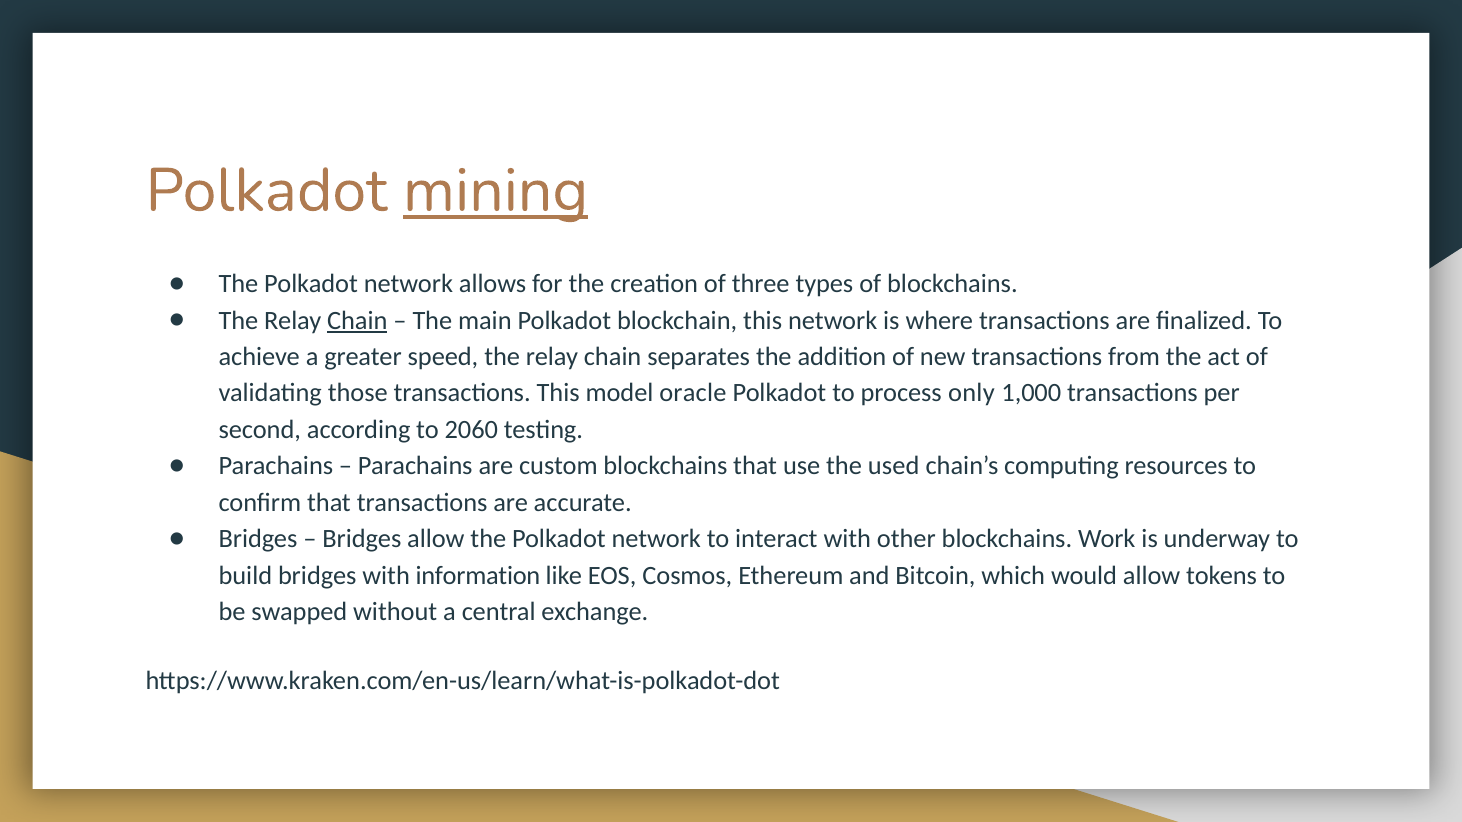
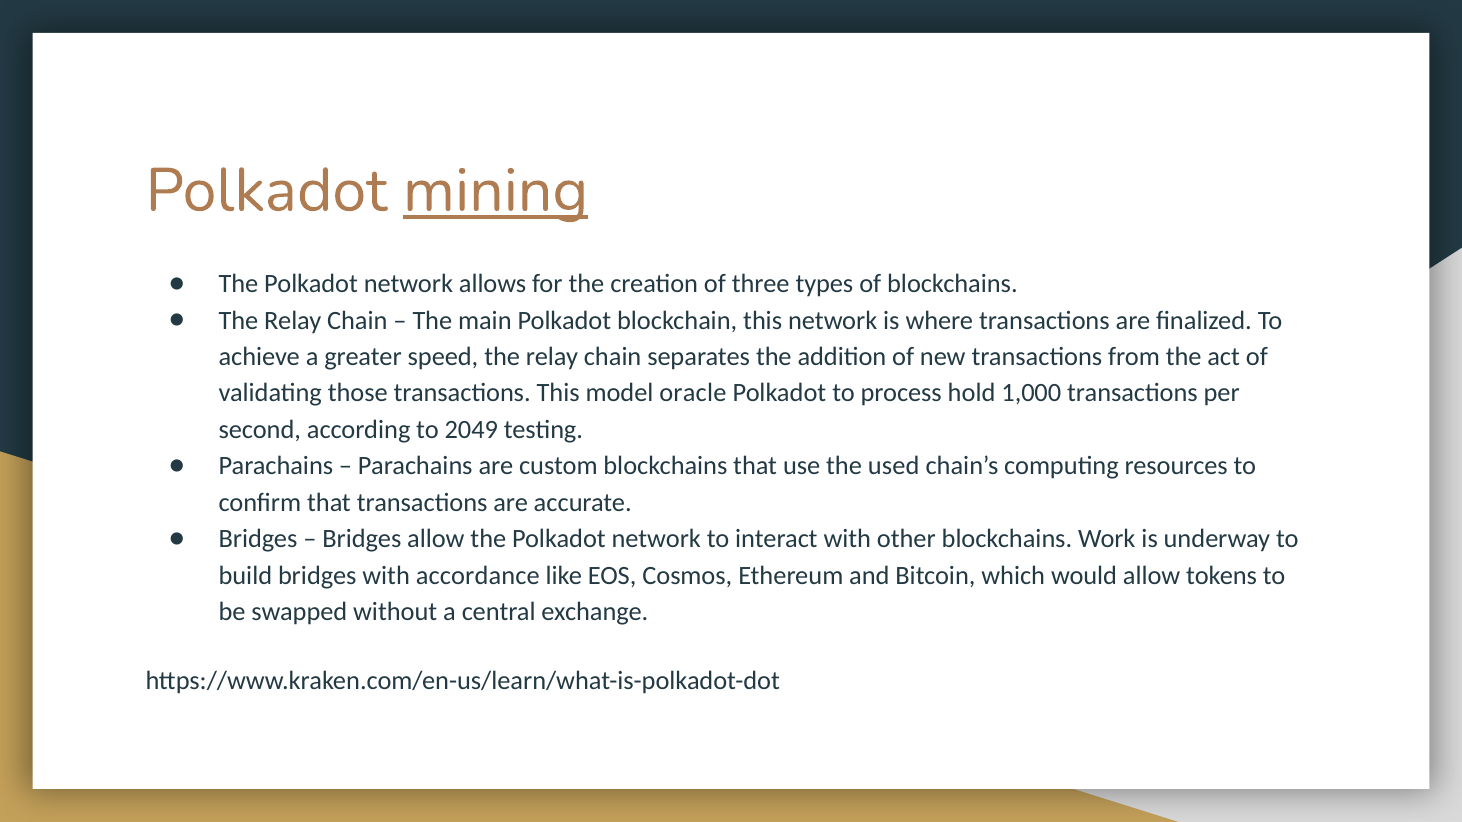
Chain at (357, 321) underline: present -> none
only: only -> hold
2060: 2060 -> 2049
information: information -> accordance
